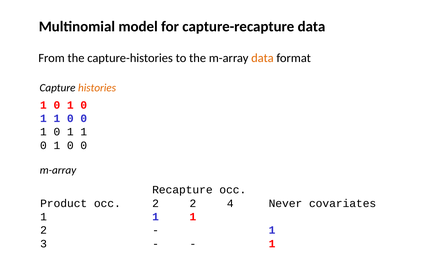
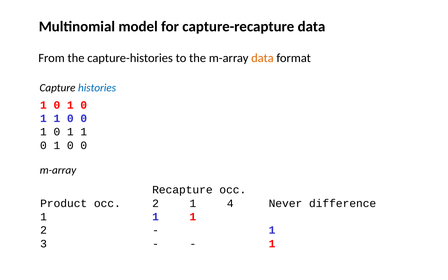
histories colour: orange -> blue
2 2: 2 -> 1
covariates: covariates -> difference
